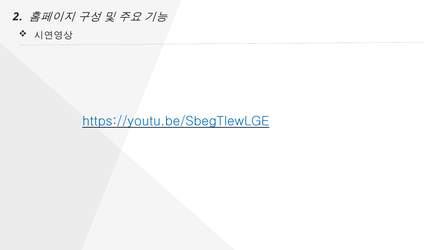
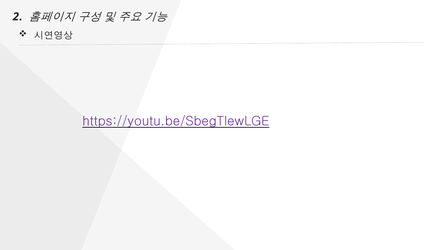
https://youtu.be/SbegTlewLGE colour: blue -> purple
